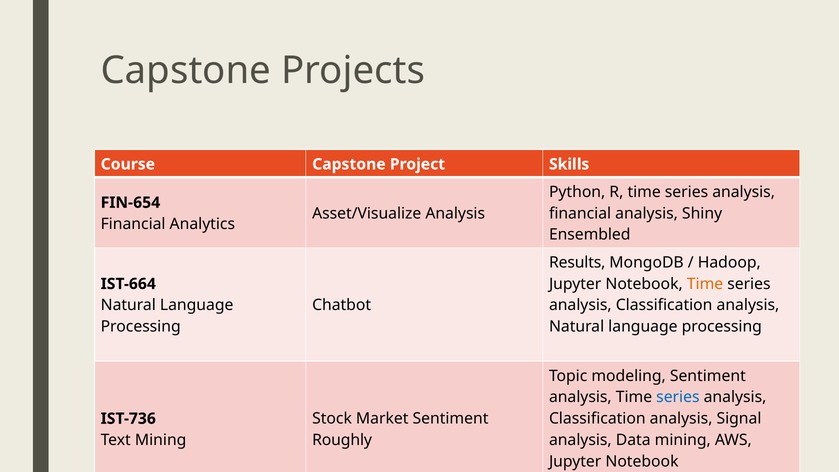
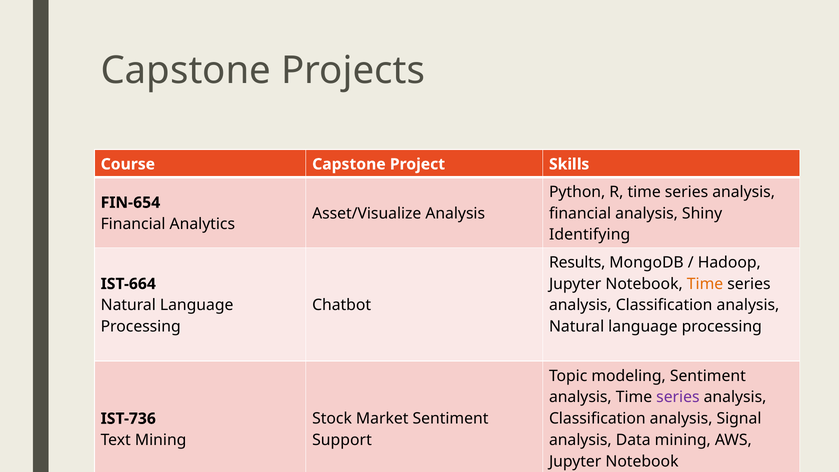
Ensembled: Ensembled -> Identifying
series at (678, 397) colour: blue -> purple
Roughly: Roughly -> Support
